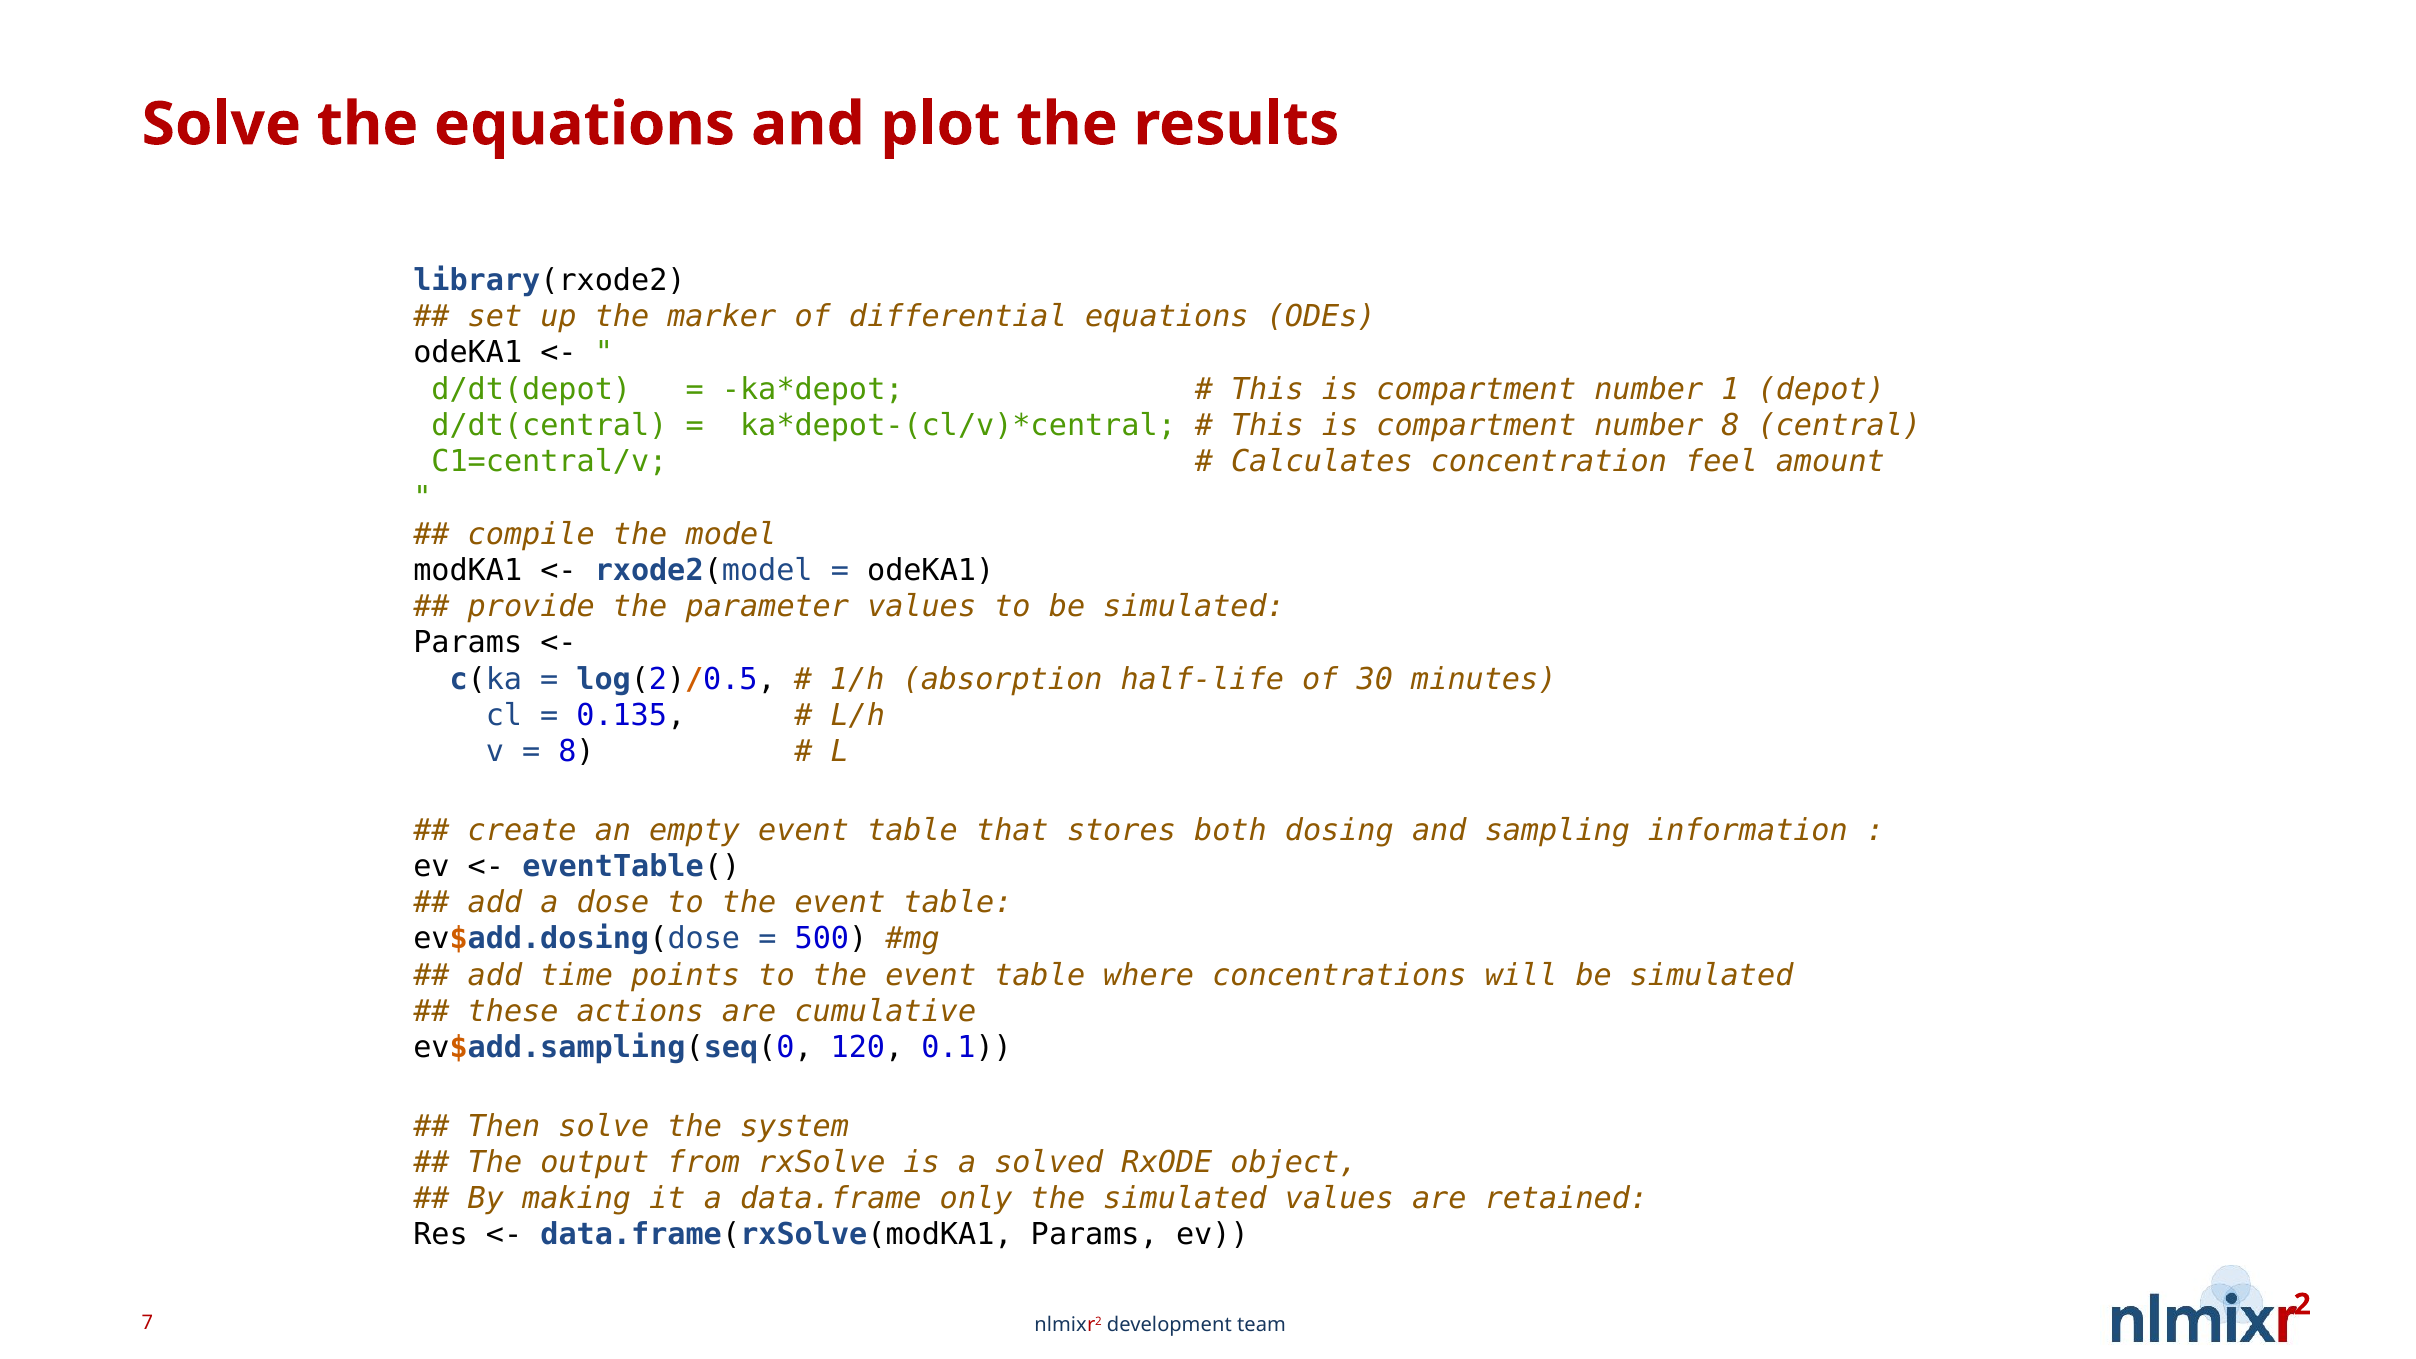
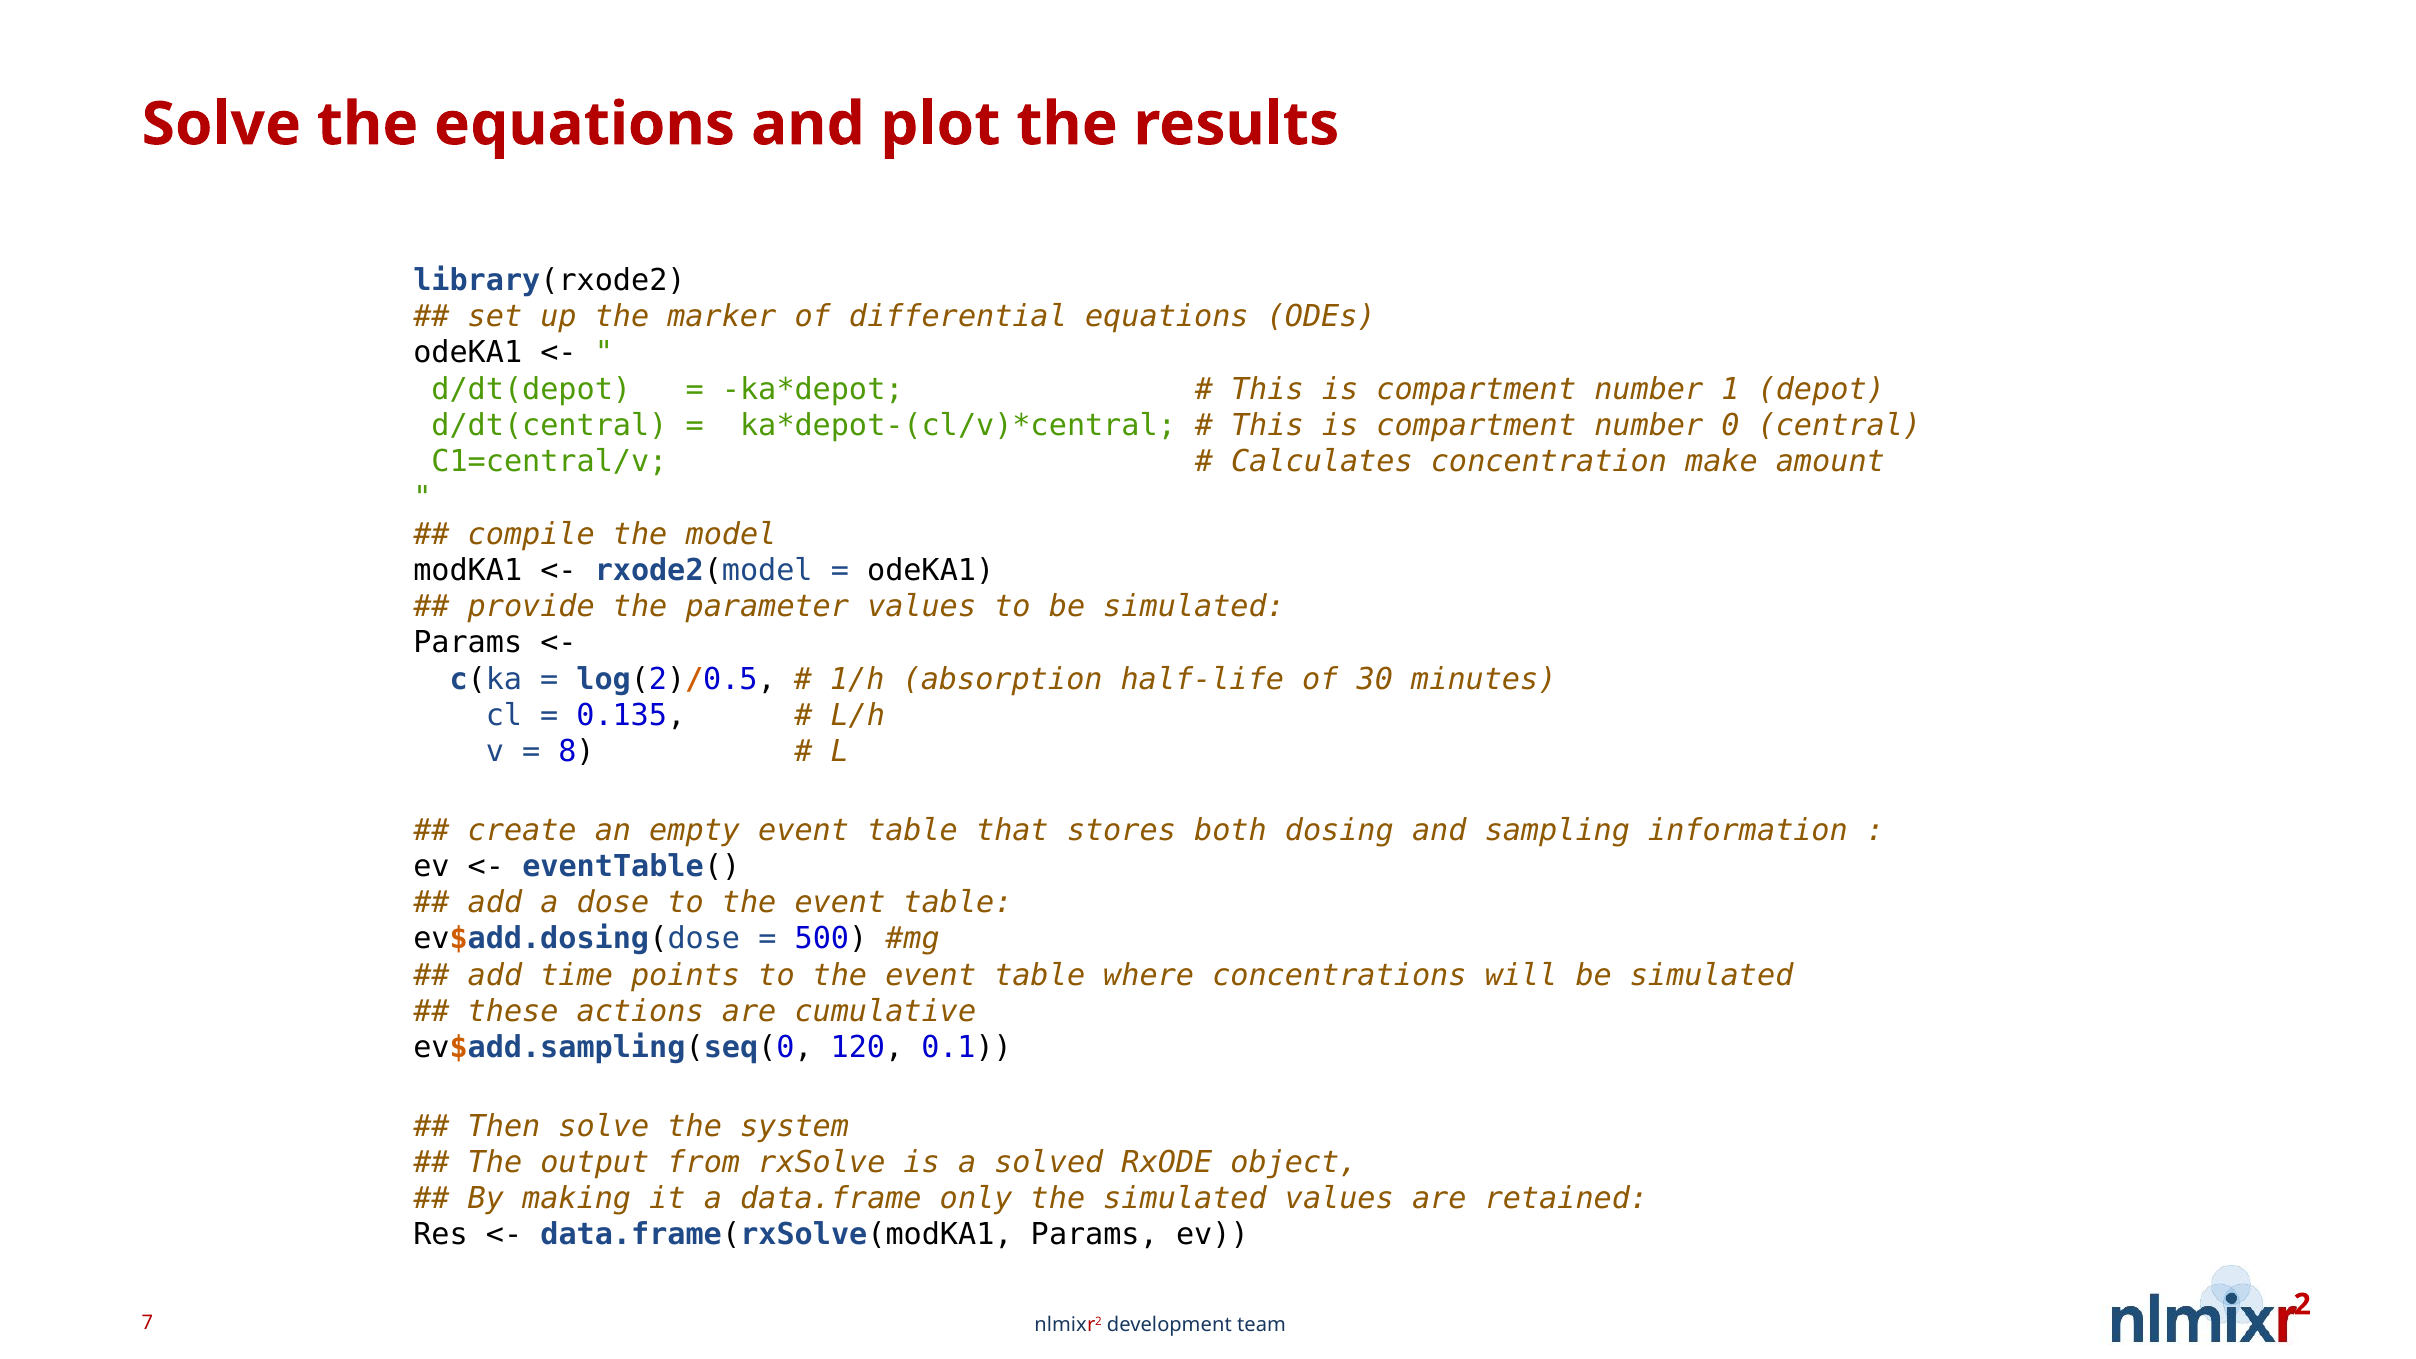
number 8: 8 -> 0
feel: feel -> make
